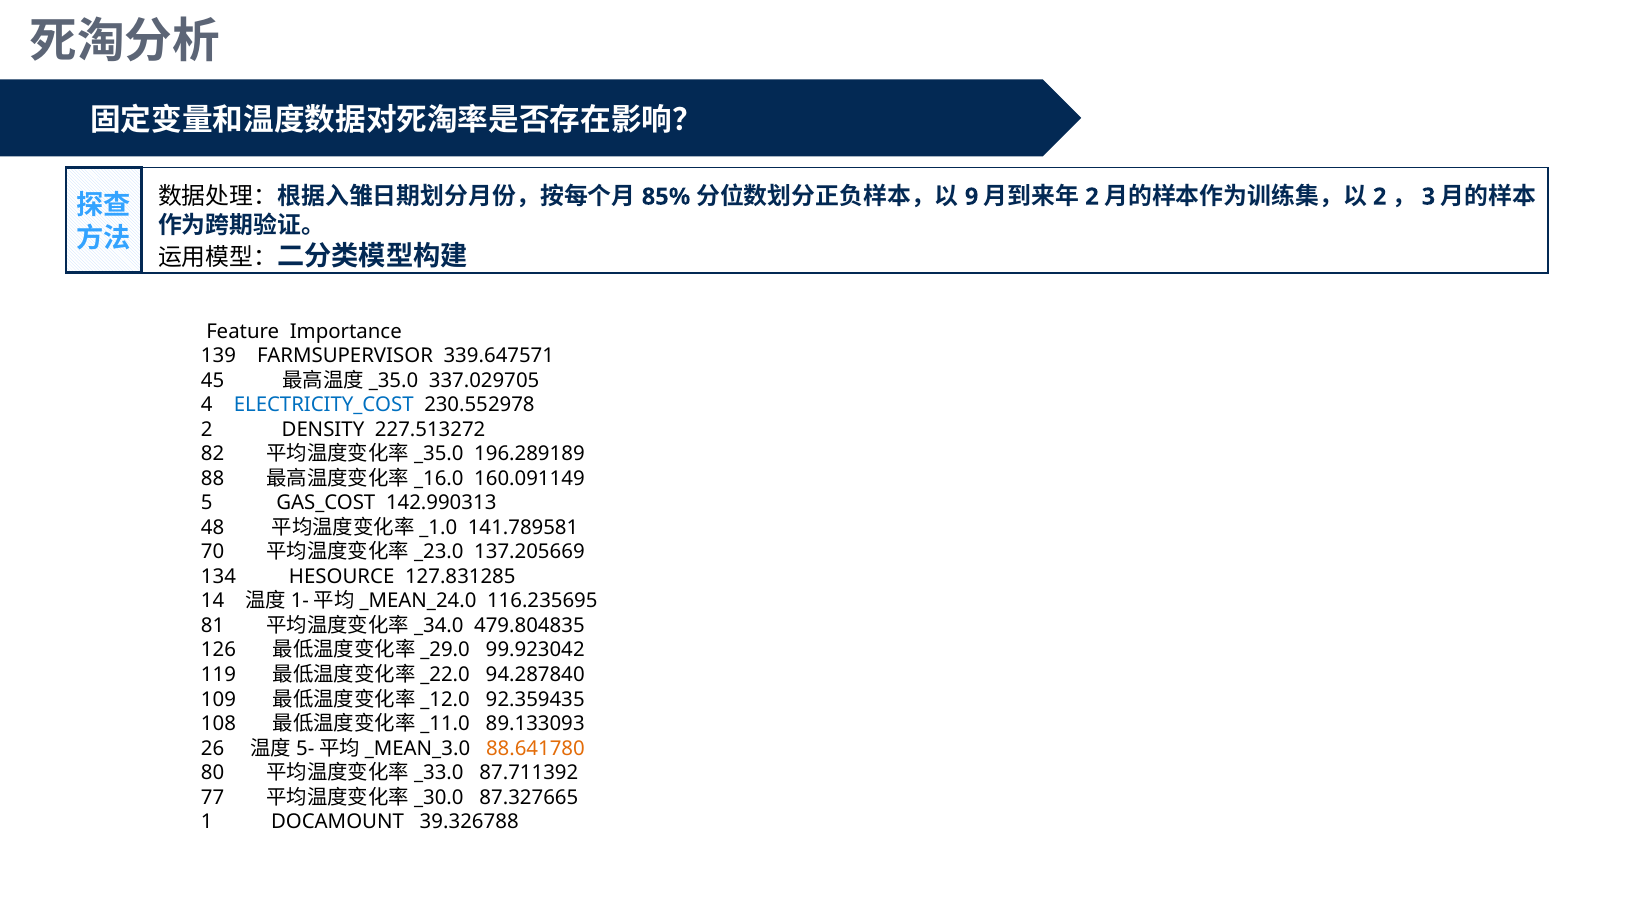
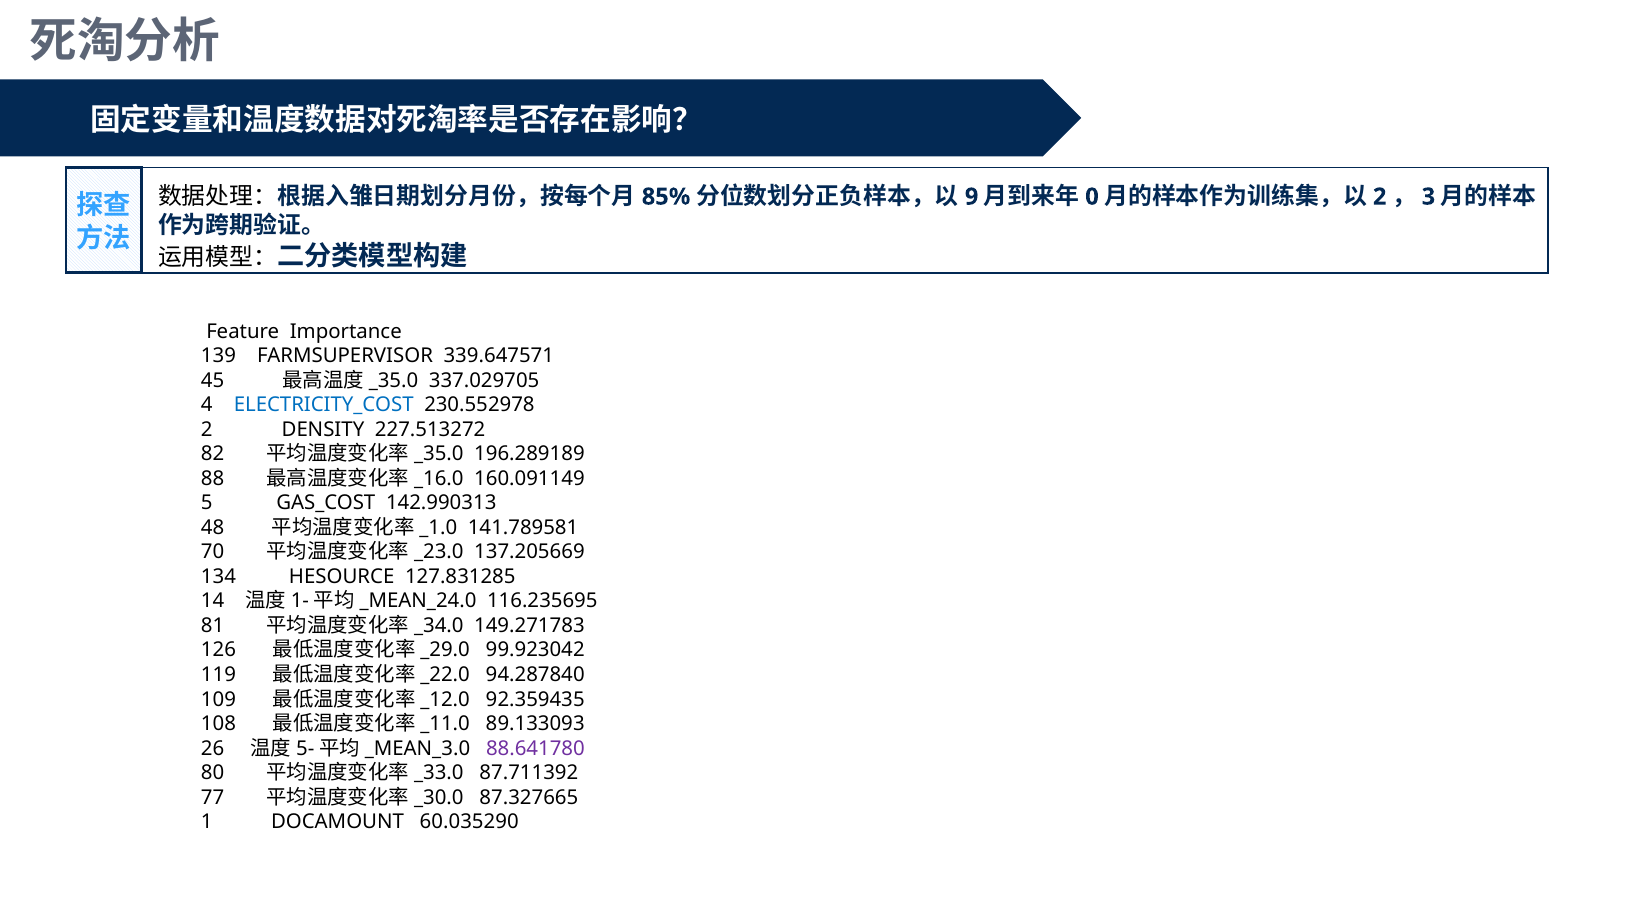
2 at (1092, 197): 2 -> 0
479.804835: 479.804835 -> 149.271783
88.641780 colour: orange -> purple
39.326788: 39.326788 -> 60.035290
